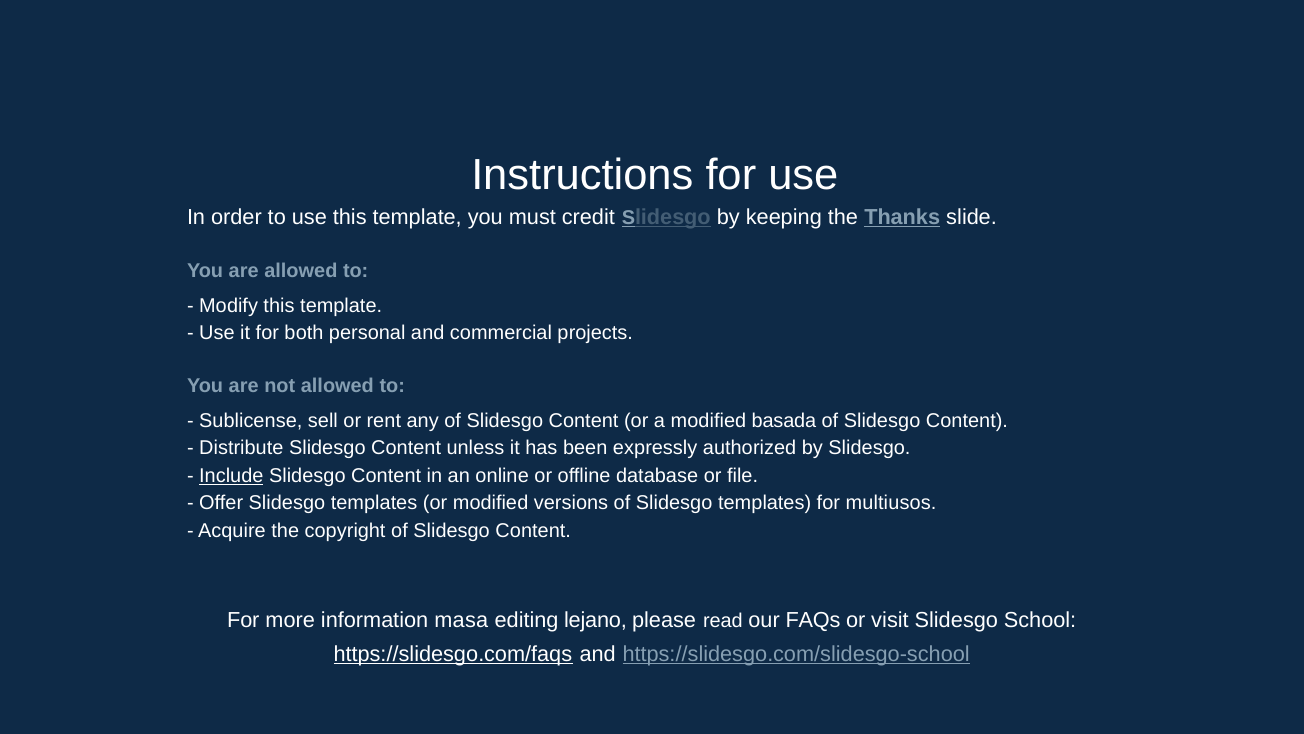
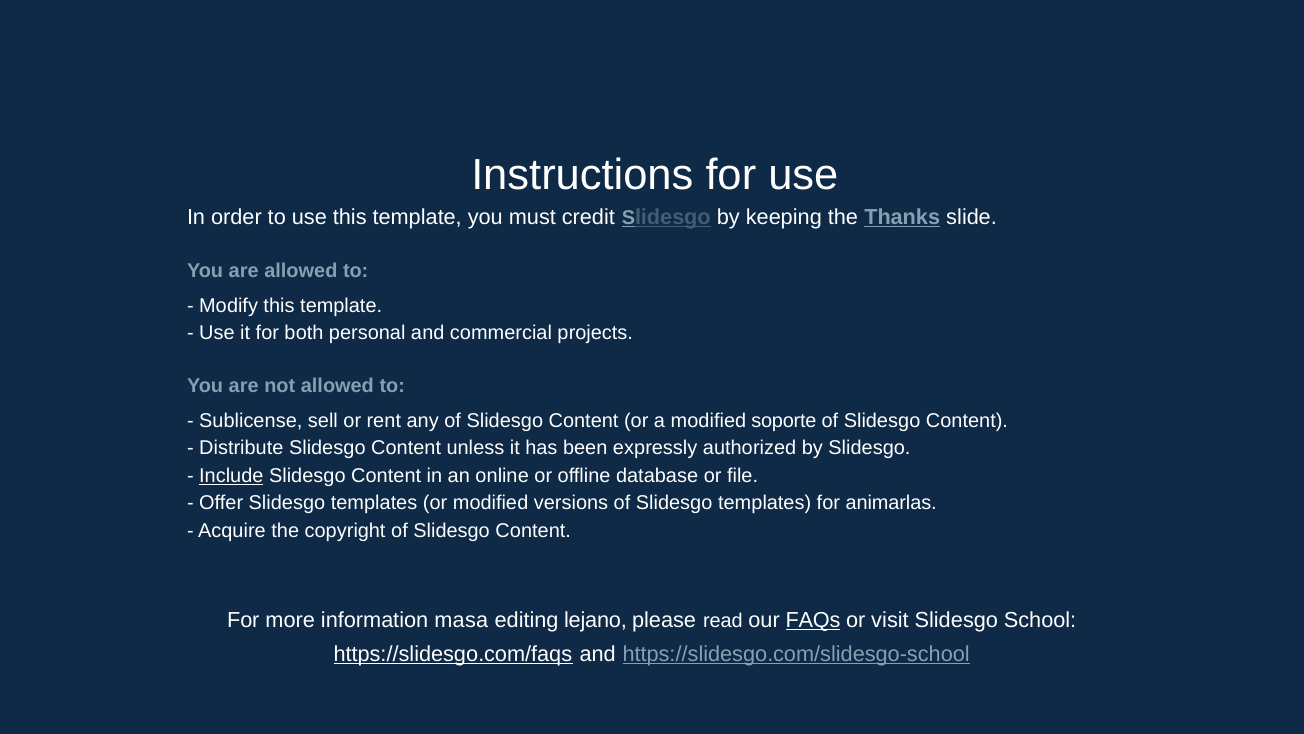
basada: basada -> soporte
multiusos: multiusos -> animarlas
FAQs underline: none -> present
